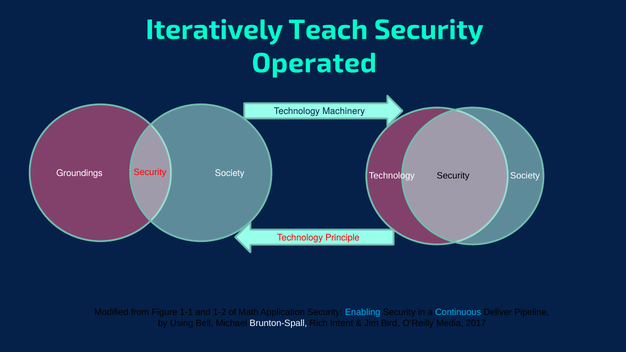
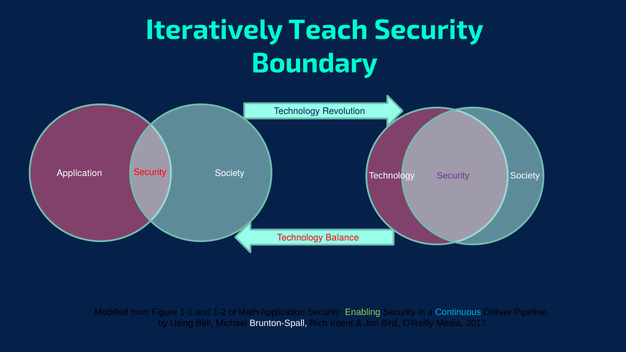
Operated: Operated -> Boundary
Machinery: Machinery -> Revolution
Security at (453, 176) colour: black -> purple
Groundings at (79, 173): Groundings -> Application
Principle: Principle -> Balance
Enabling colour: light blue -> light green
